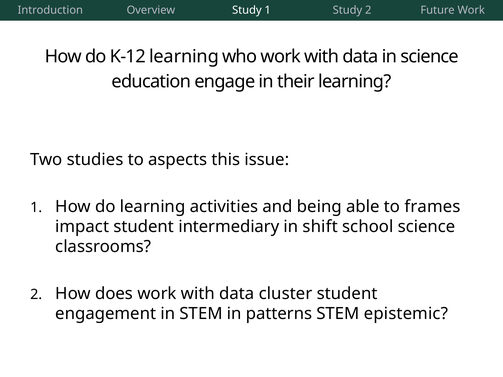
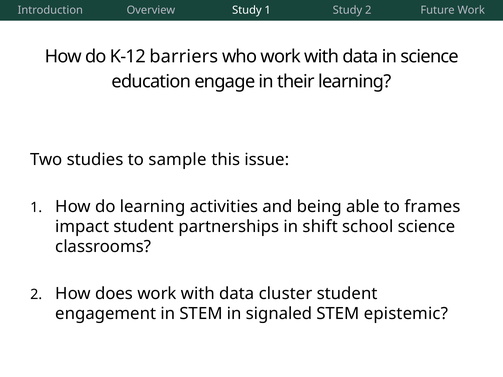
K-12 learning: learning -> barriers
aspects: aspects -> sample
intermediary: intermediary -> partnerships
patterns: patterns -> signaled
